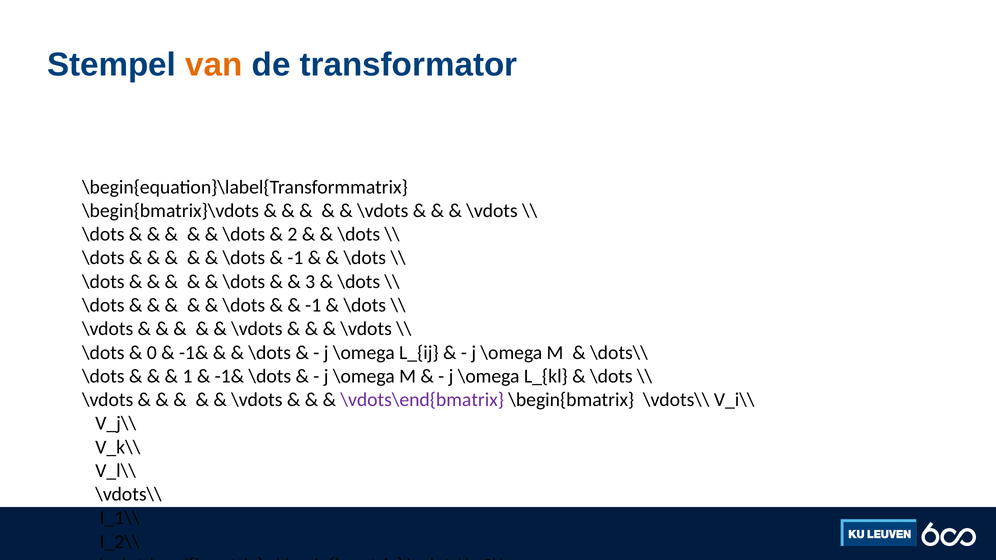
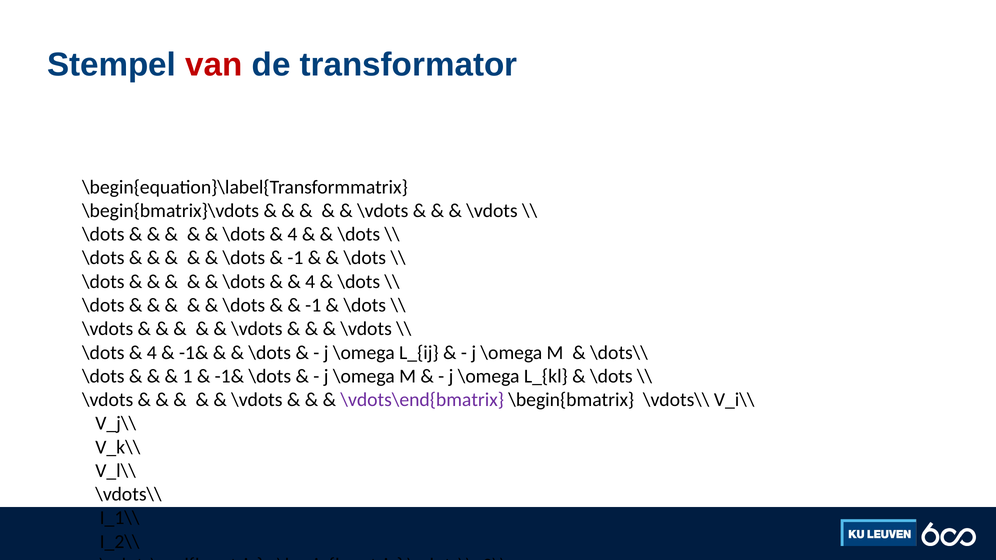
van colour: orange -> red
2 at (292, 234): 2 -> 4
3 at (310, 282): 3 -> 4
0 at (152, 353): 0 -> 4
